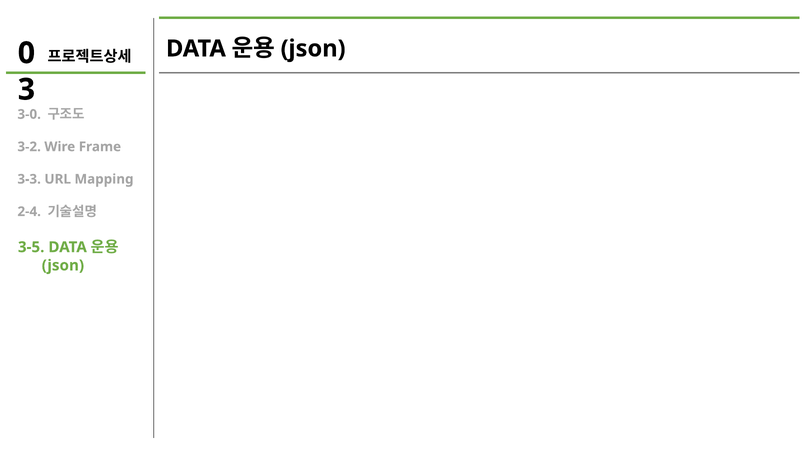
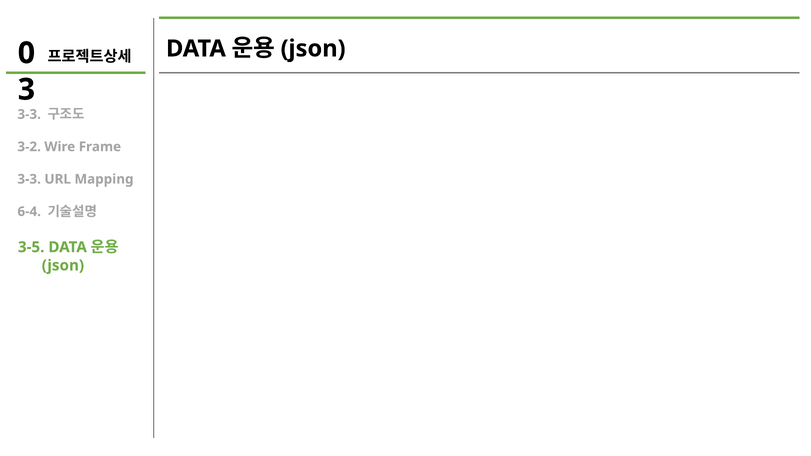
3-0 at (29, 114): 3-0 -> 3-3
2-4: 2-4 -> 6-4
